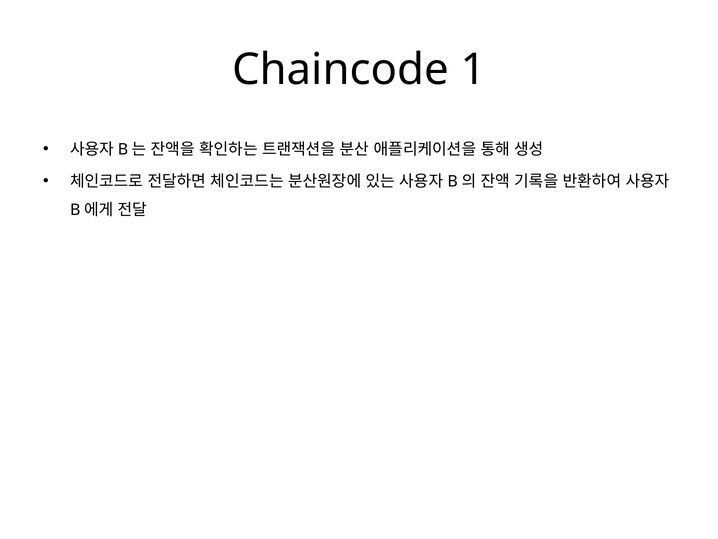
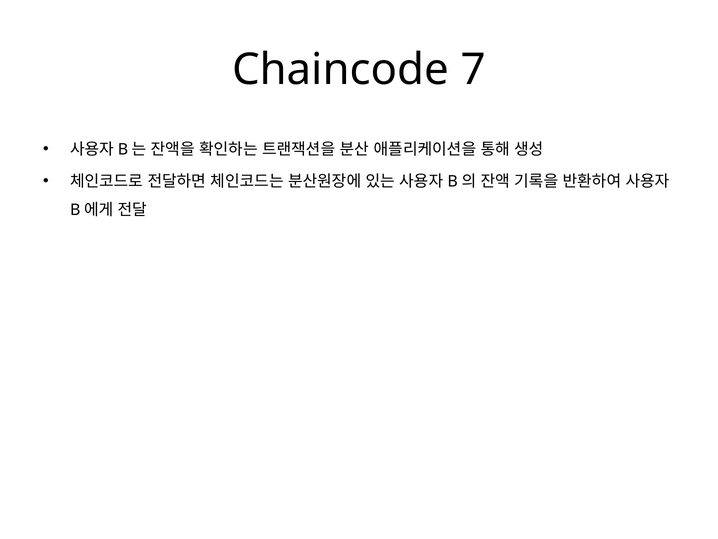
1: 1 -> 7
